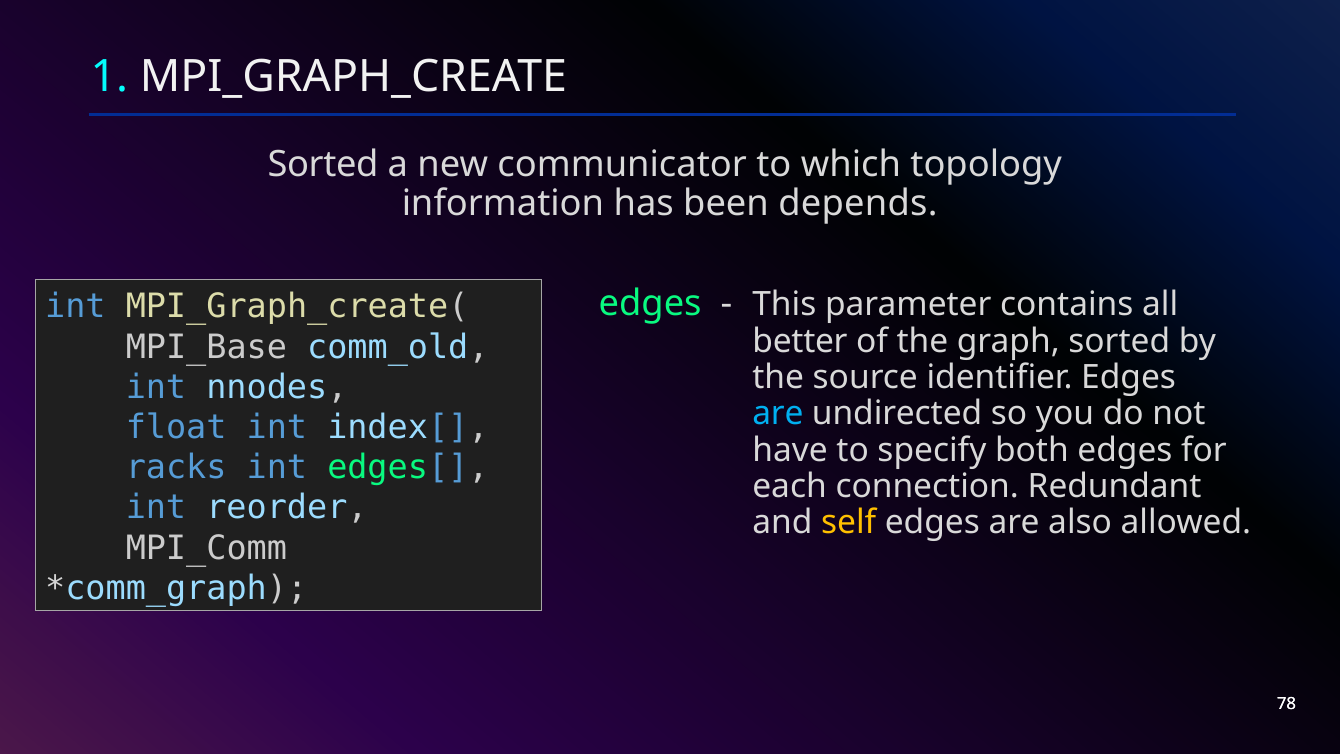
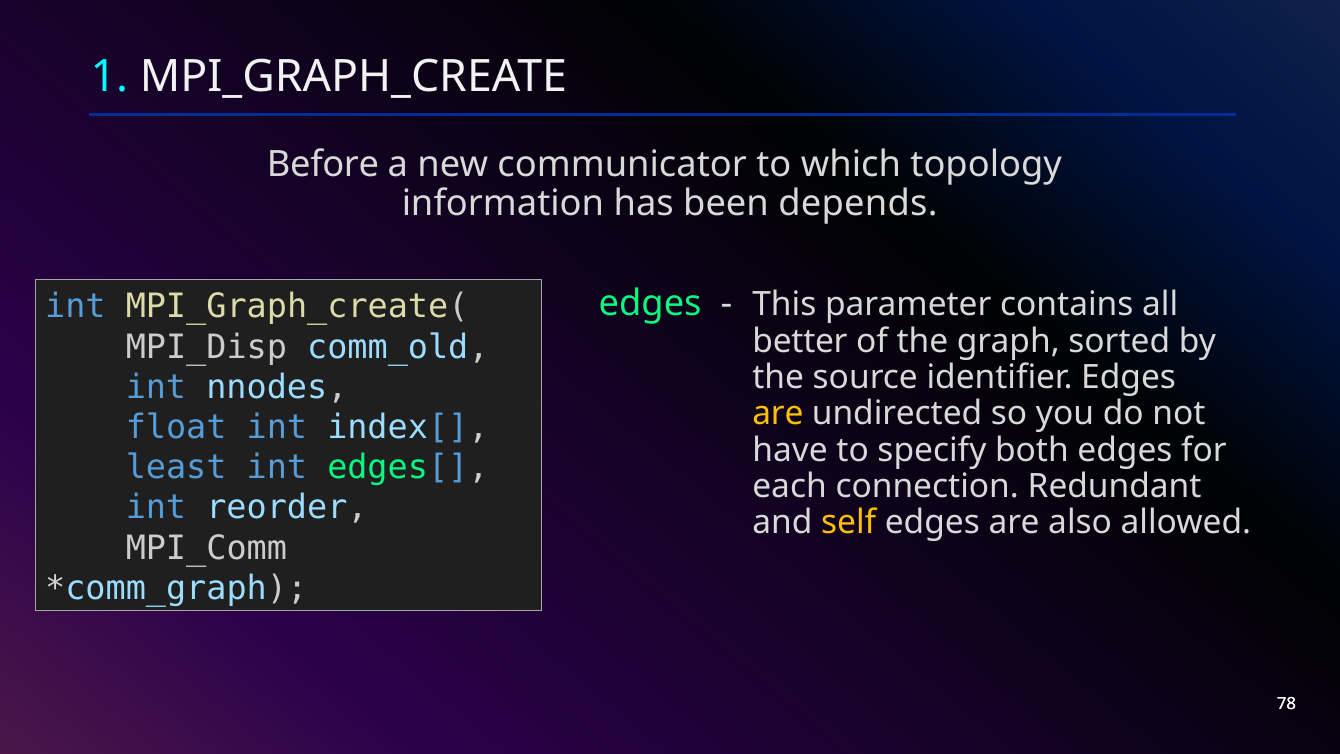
Sorted at (323, 164): Sorted -> Before
MPI_Base: MPI_Base -> MPI_Disp
are at (778, 414) colour: light blue -> yellow
racks: racks -> least
